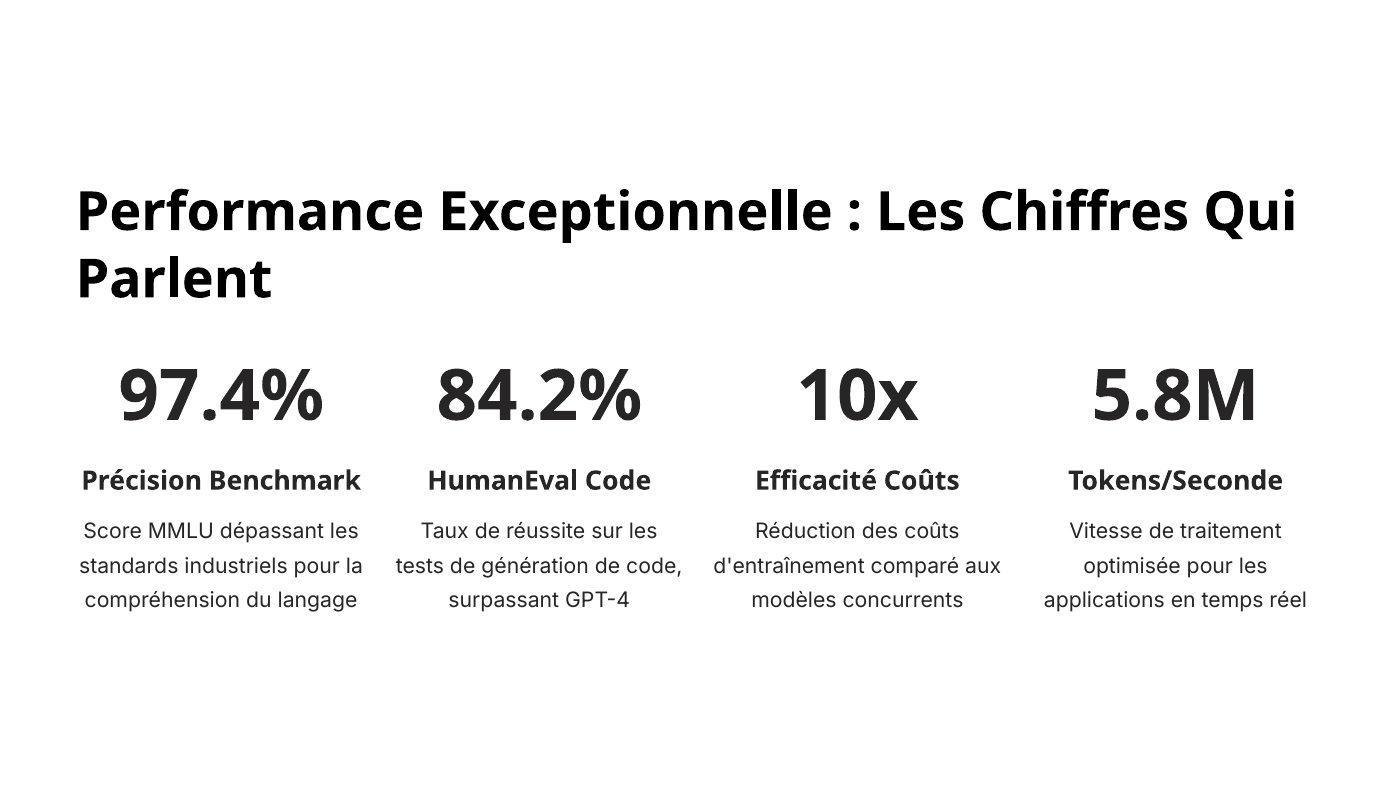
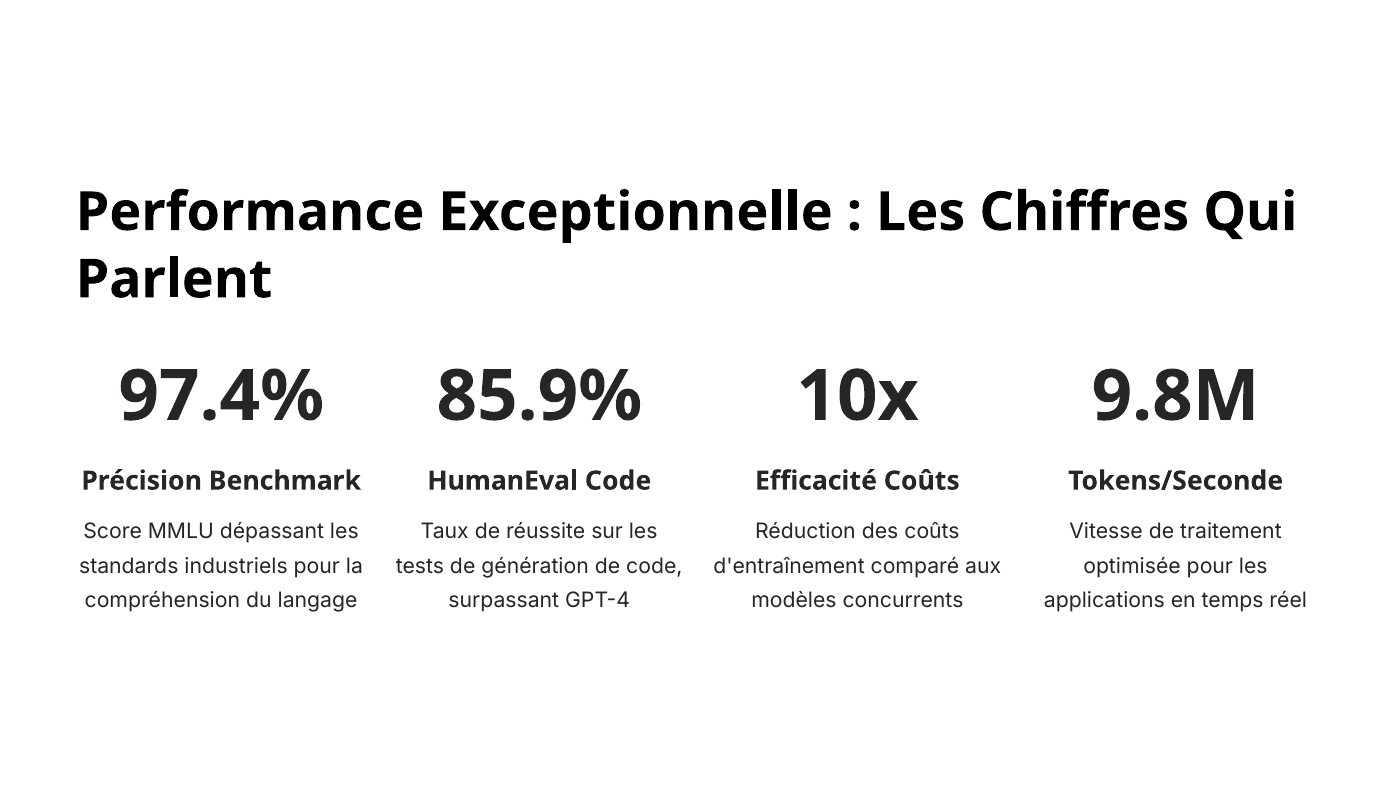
84.2%: 84.2% -> 85.9%
5.8M: 5.8M -> 9.8M
